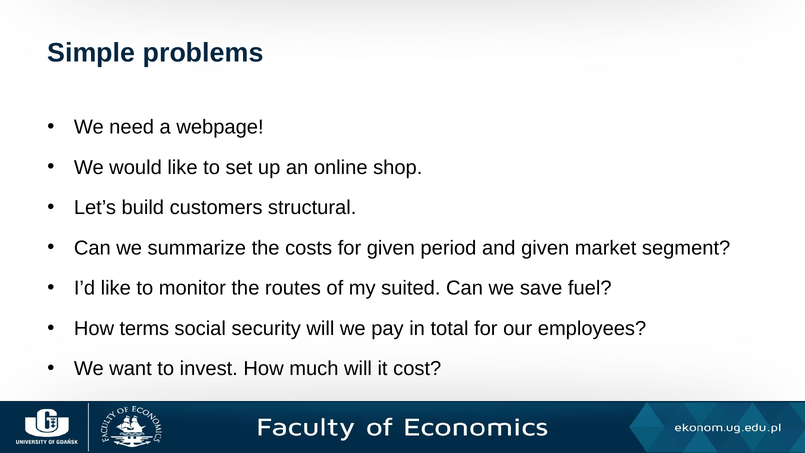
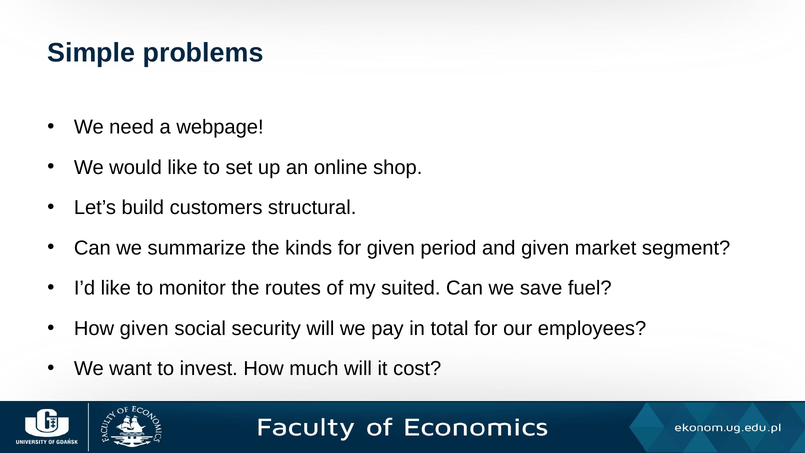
costs: costs -> kinds
How terms: terms -> given
